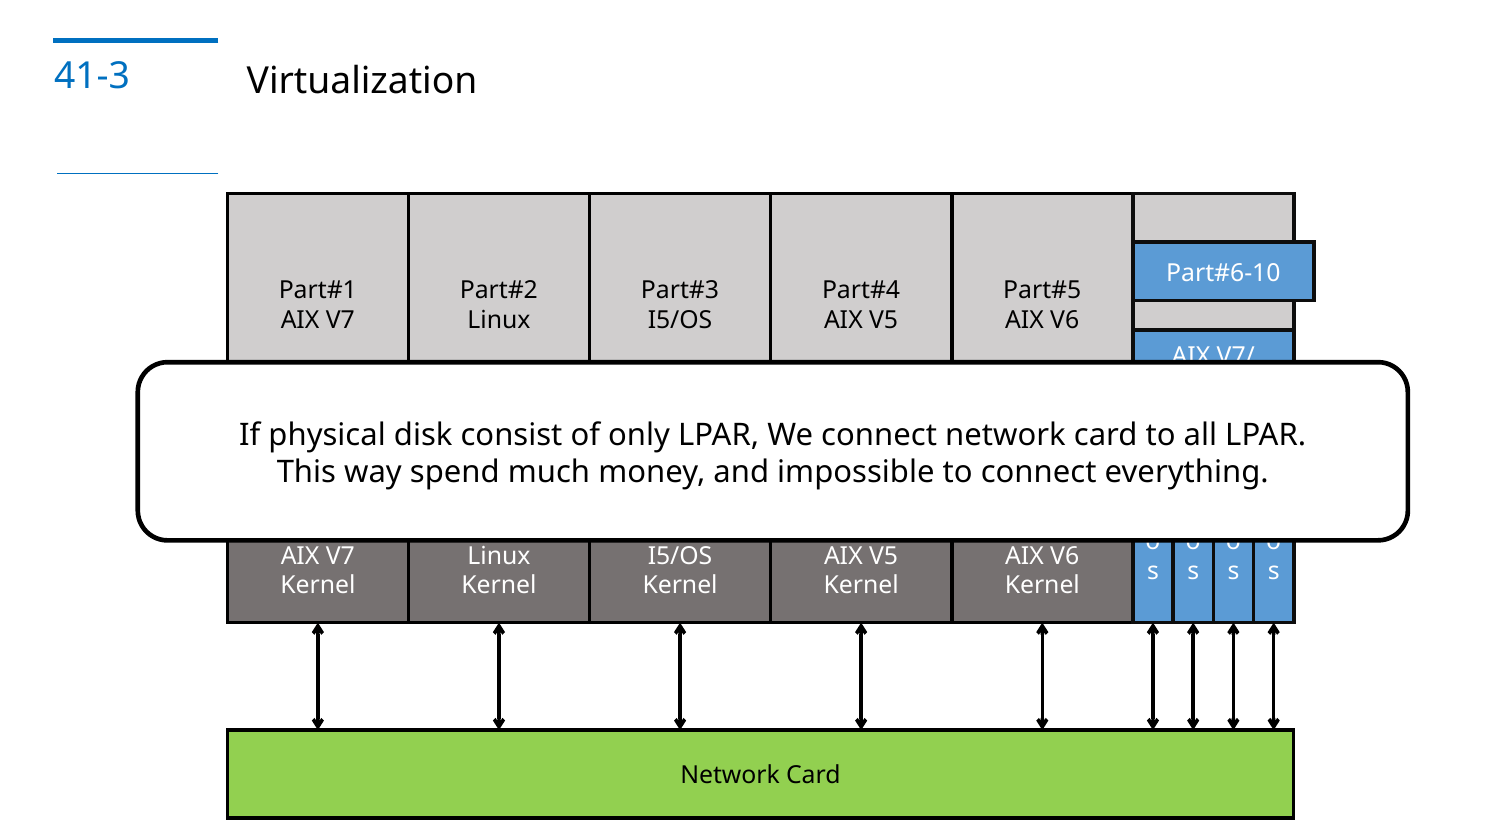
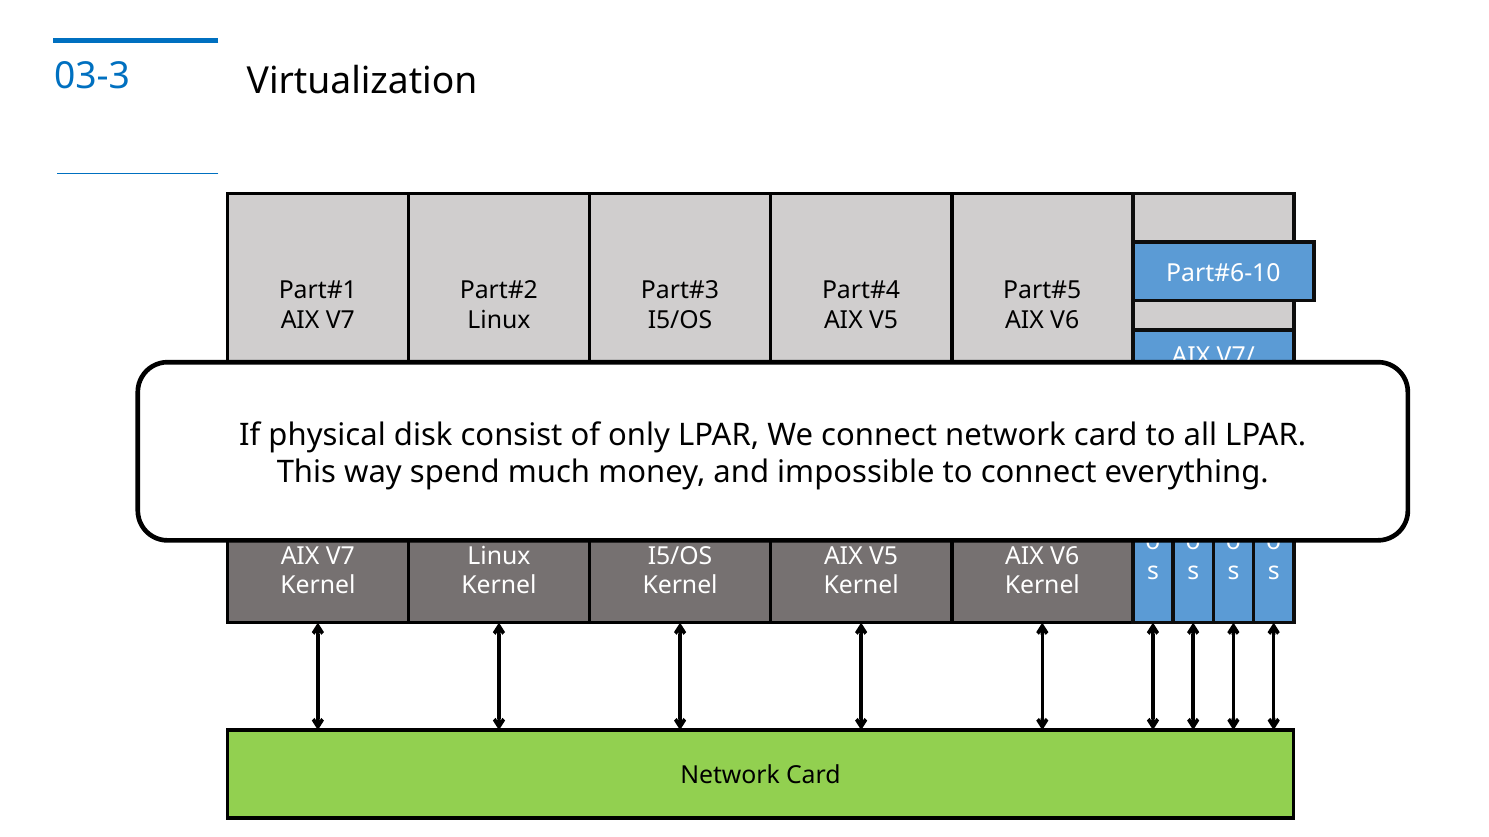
41-3: 41-3 -> 03-3
